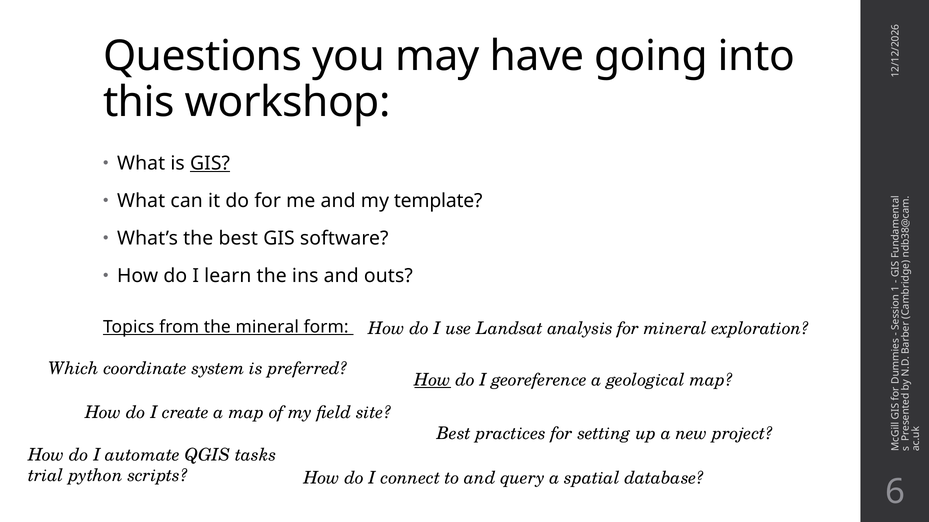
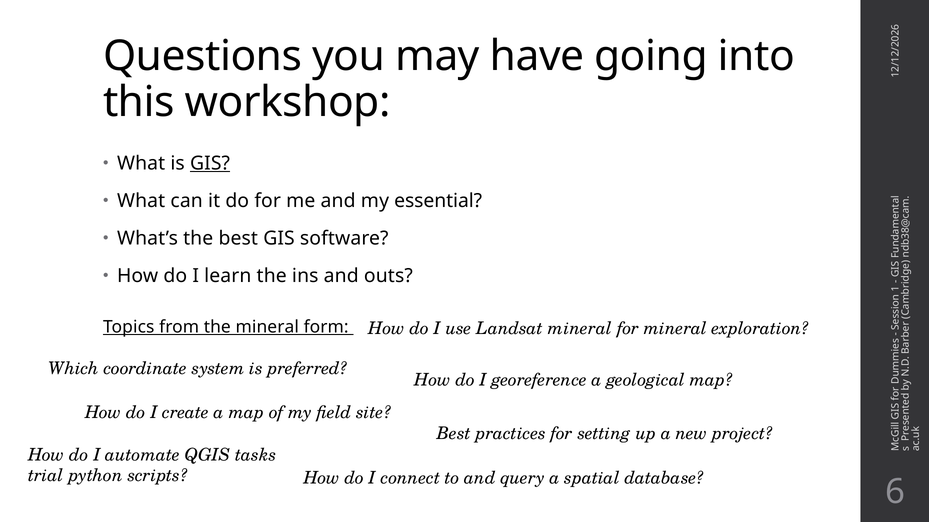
template: template -> essential
Landsat analysis: analysis -> mineral
How at (433, 380) underline: present -> none
